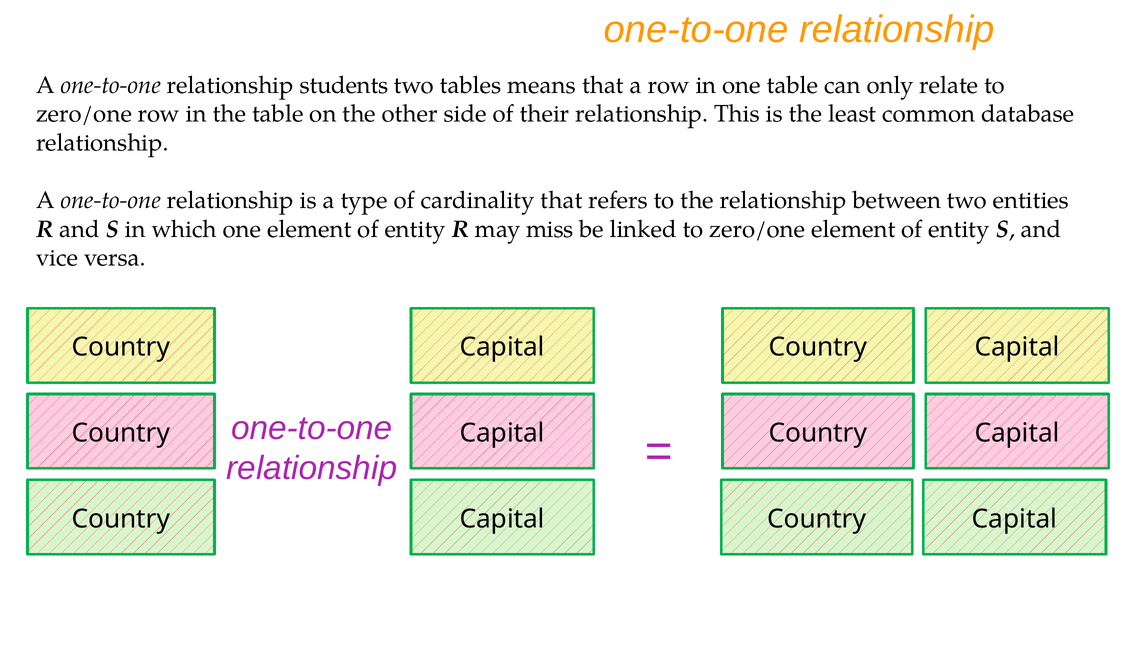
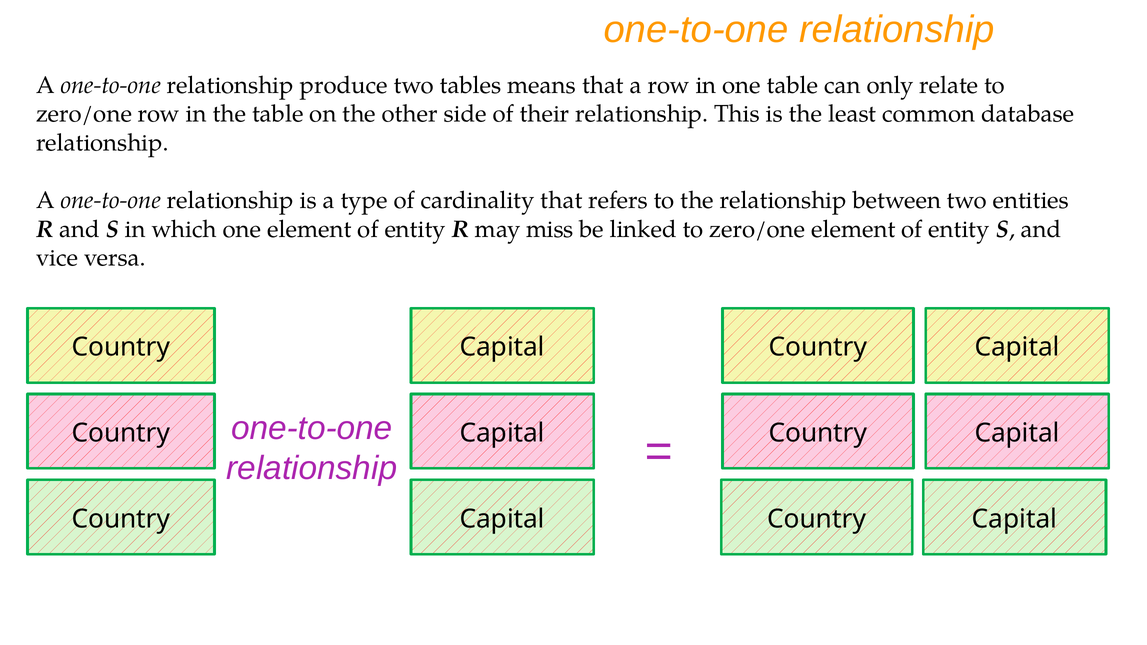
students: students -> produce
